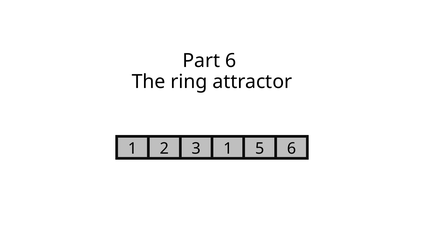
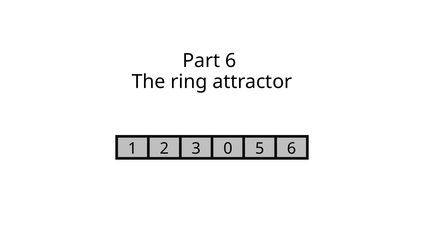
3 1: 1 -> 0
